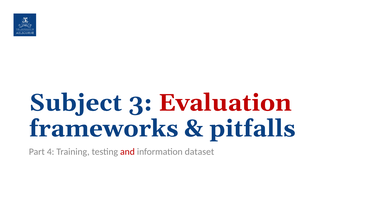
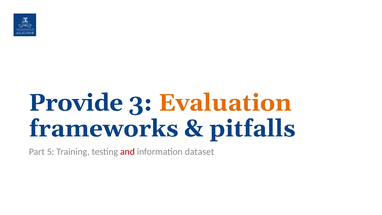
Subject: Subject -> Provide
Evaluation colour: red -> orange
4: 4 -> 5
